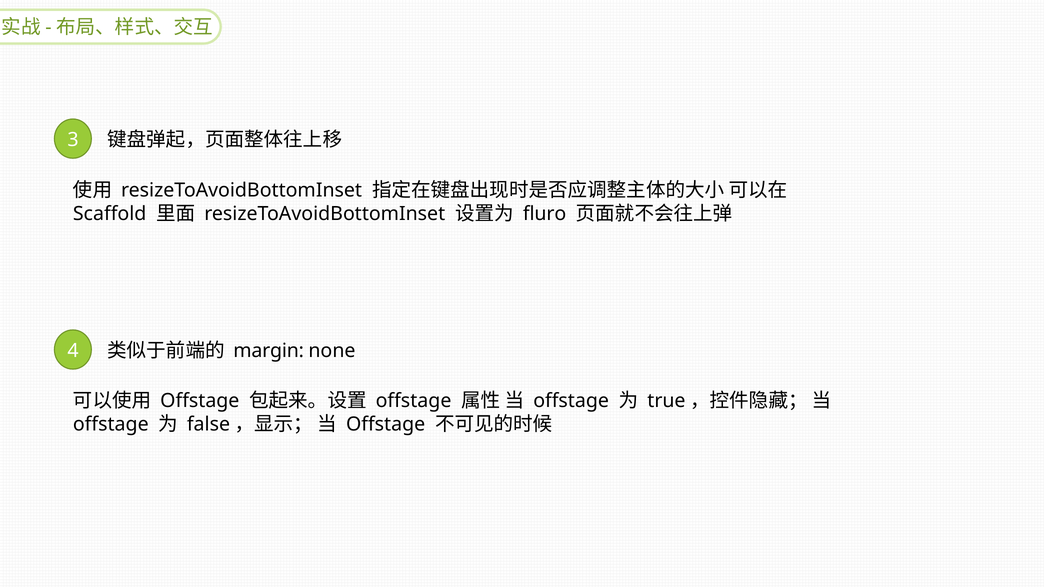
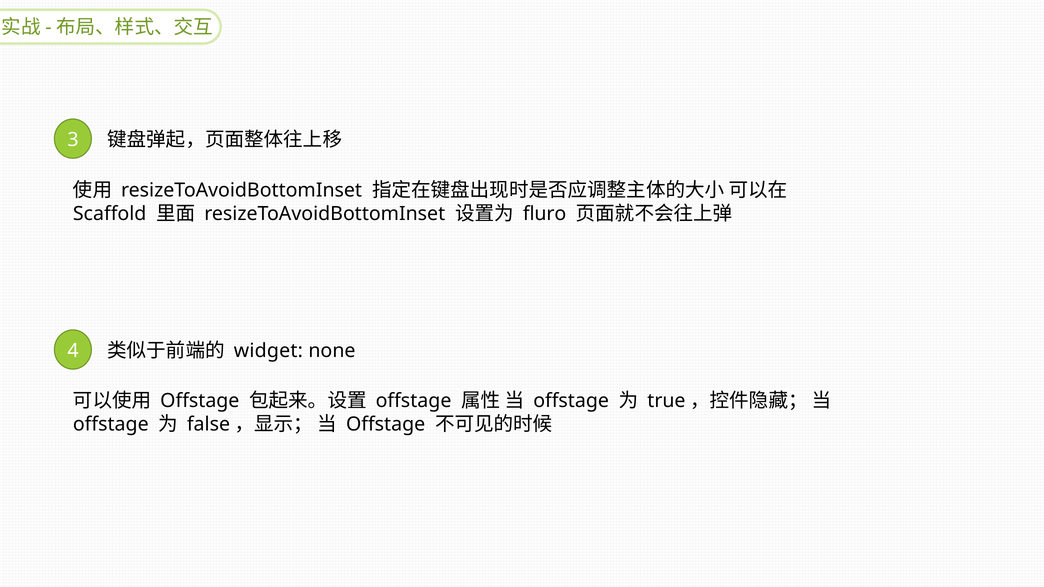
margin: margin -> widget
